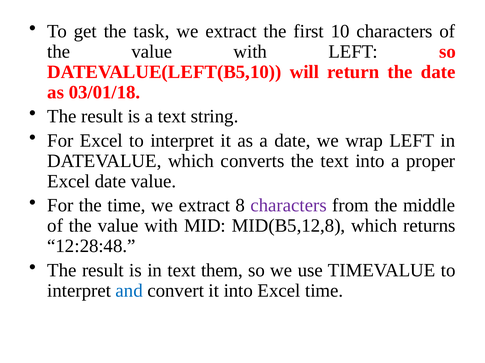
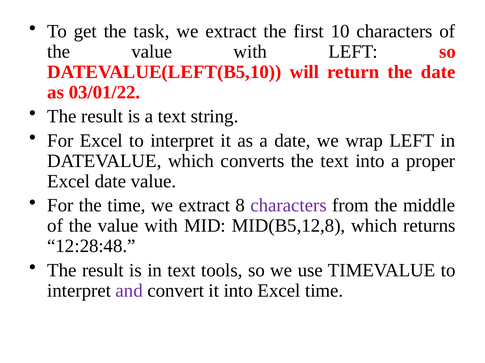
03/01/18: 03/01/18 -> 03/01/22
them: them -> tools
and colour: blue -> purple
